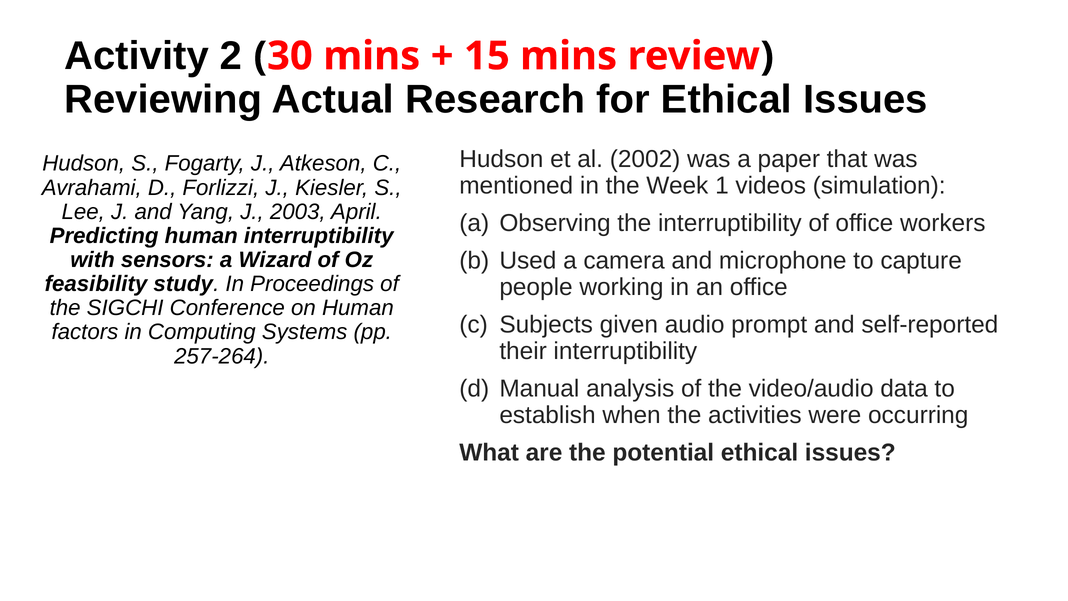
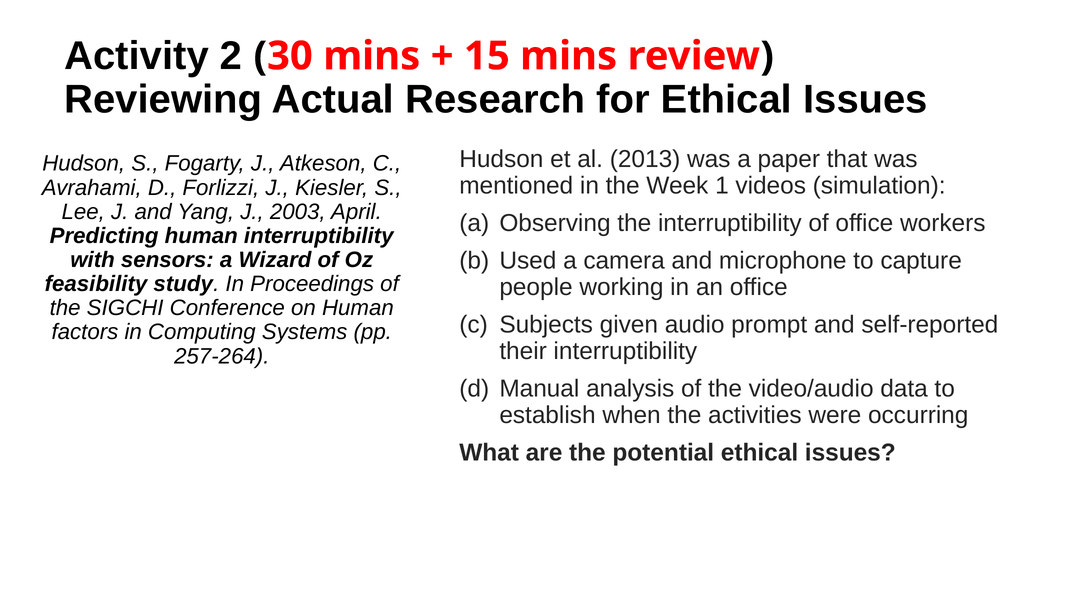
2002: 2002 -> 2013
